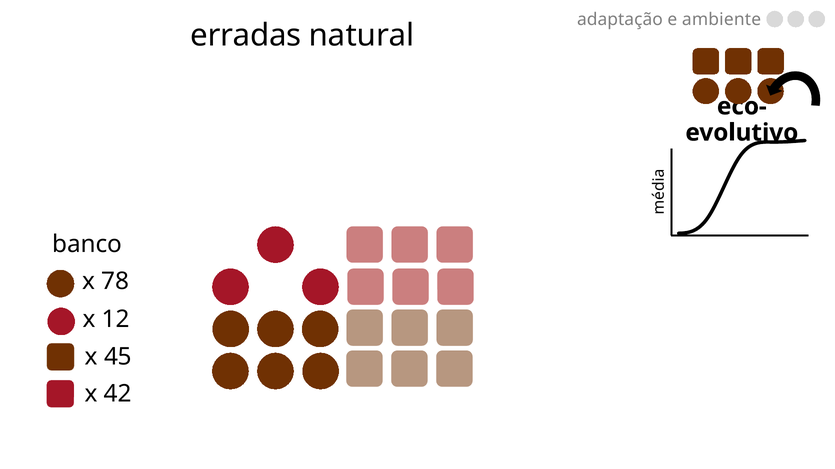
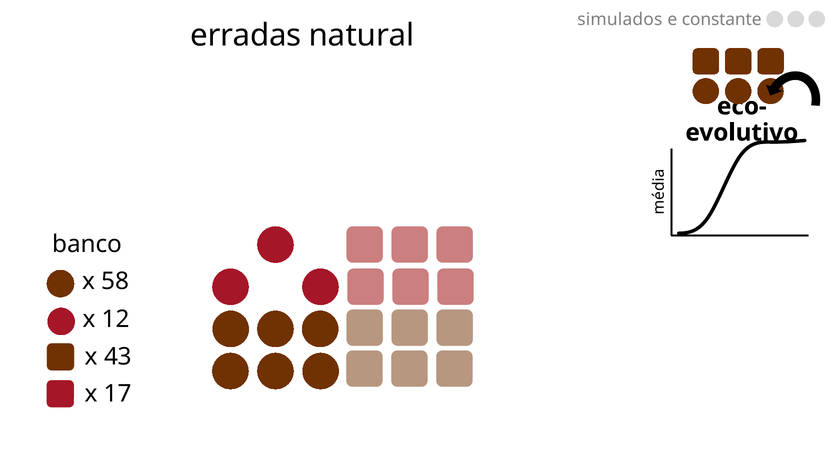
adaptação: adaptação -> simulados
ambiente: ambiente -> constante
78: 78 -> 58
45: 45 -> 43
42: 42 -> 17
